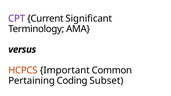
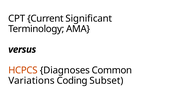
CPT colour: purple -> black
Important: Important -> Diagnoses
Pertaining: Pertaining -> Variations
